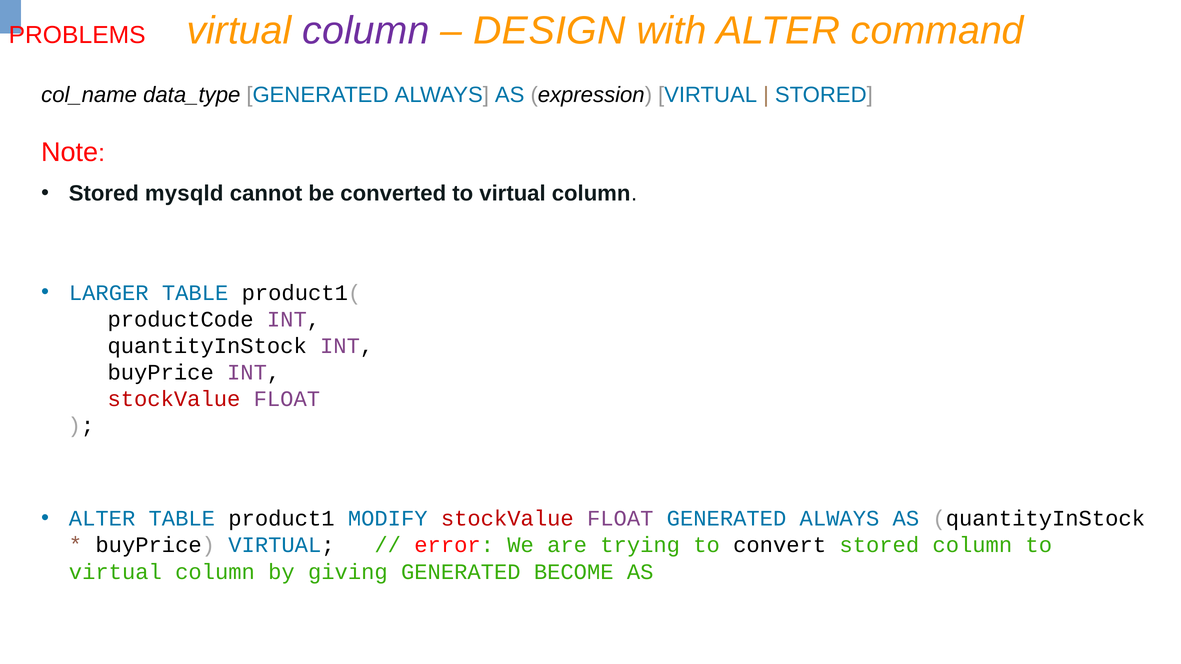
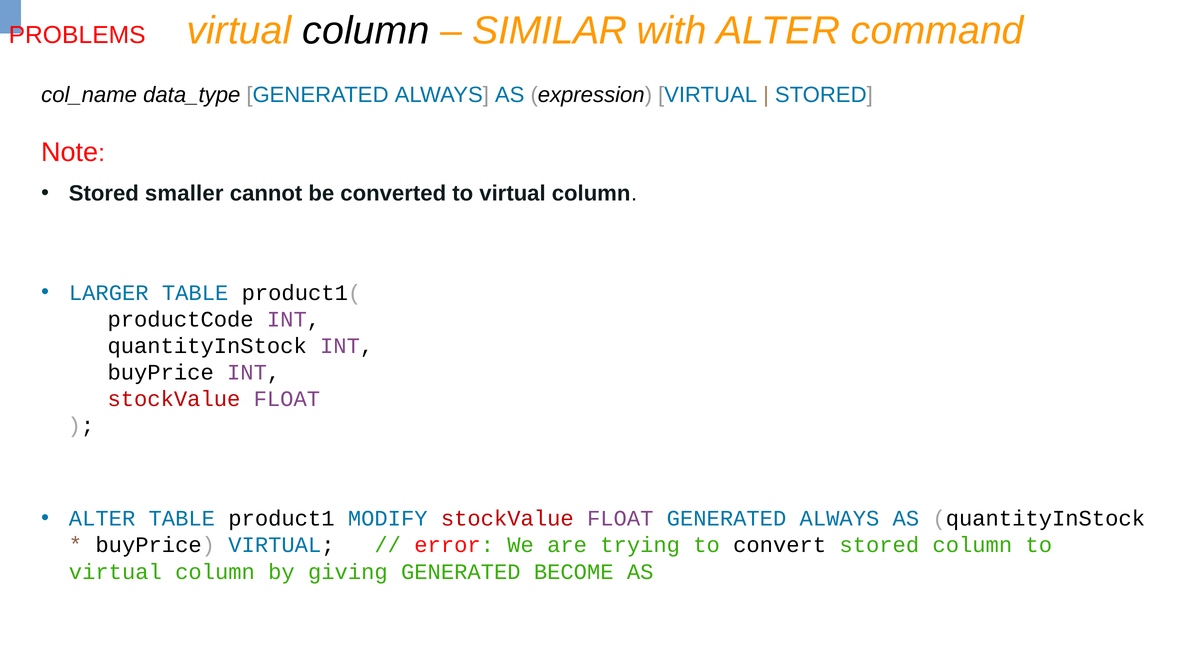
column at (366, 31) colour: purple -> black
DESIGN: DESIGN -> SIMILAR
mysqld: mysqld -> smaller
